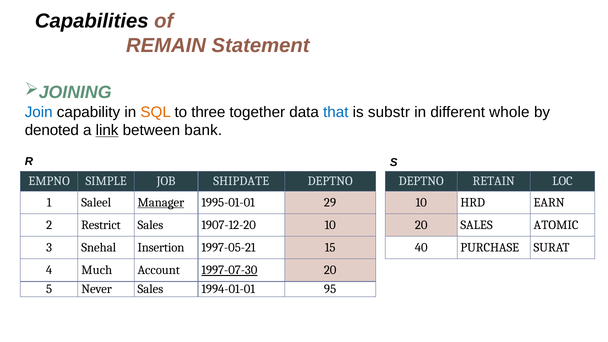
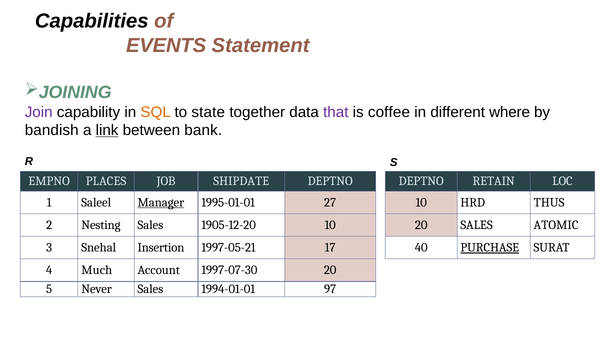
REMAIN: REMAIN -> EVENTS
Join colour: blue -> purple
three: three -> state
that colour: blue -> purple
substr: substr -> coffee
whole: whole -> where
denoted: denoted -> bandish
SIMPLE: SIMPLE -> PLACES
29: 29 -> 27
EARN: EARN -> THUS
Restrict: Restrict -> Nesting
1907-12-20: 1907-12-20 -> 1905-12-20
15: 15 -> 17
PURCHASE underline: none -> present
1997-07-30 underline: present -> none
95: 95 -> 97
